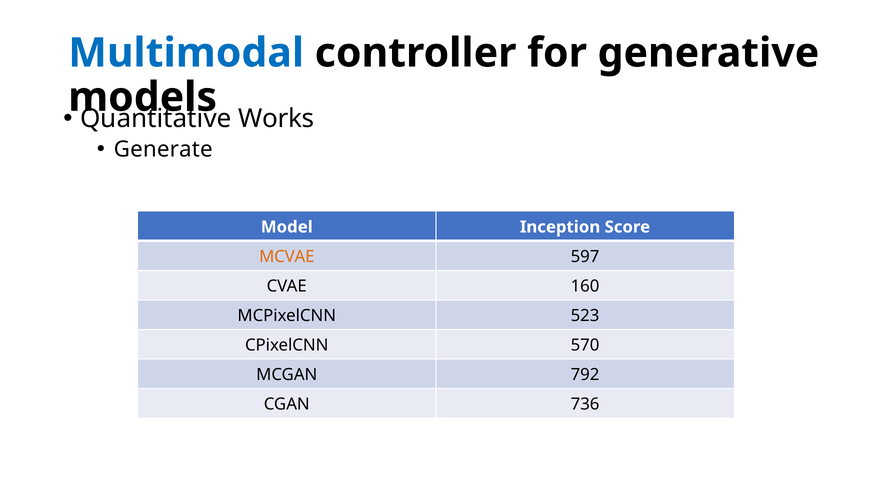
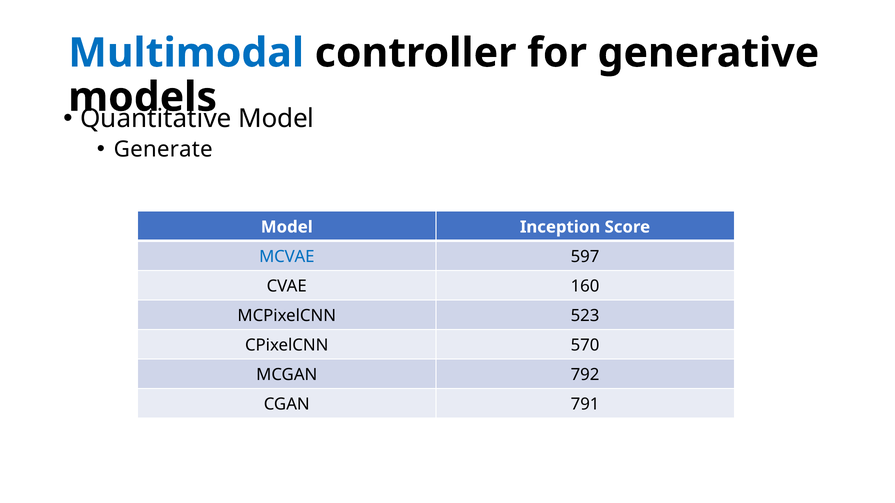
Works at (276, 119): Works -> Model
MCVAE colour: orange -> blue
736: 736 -> 791
